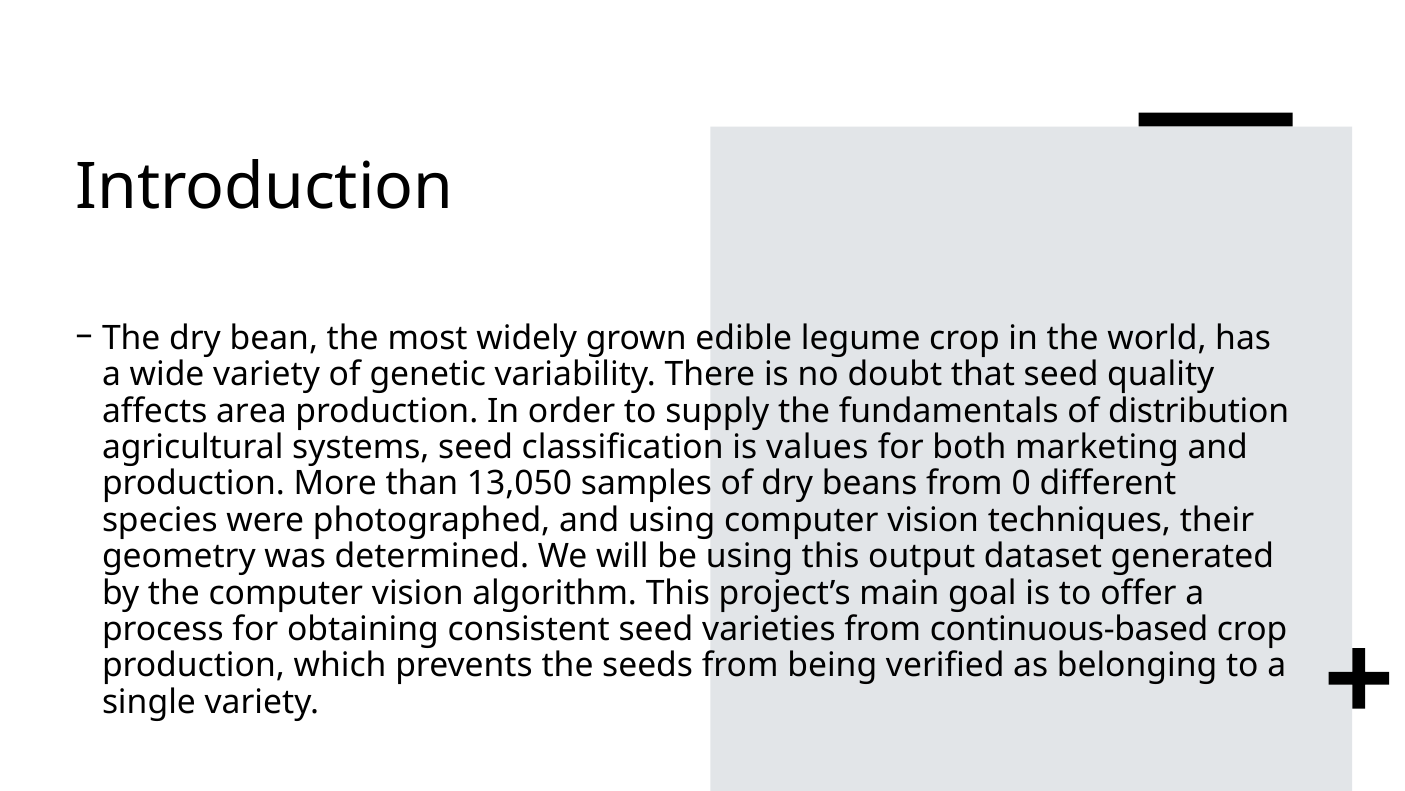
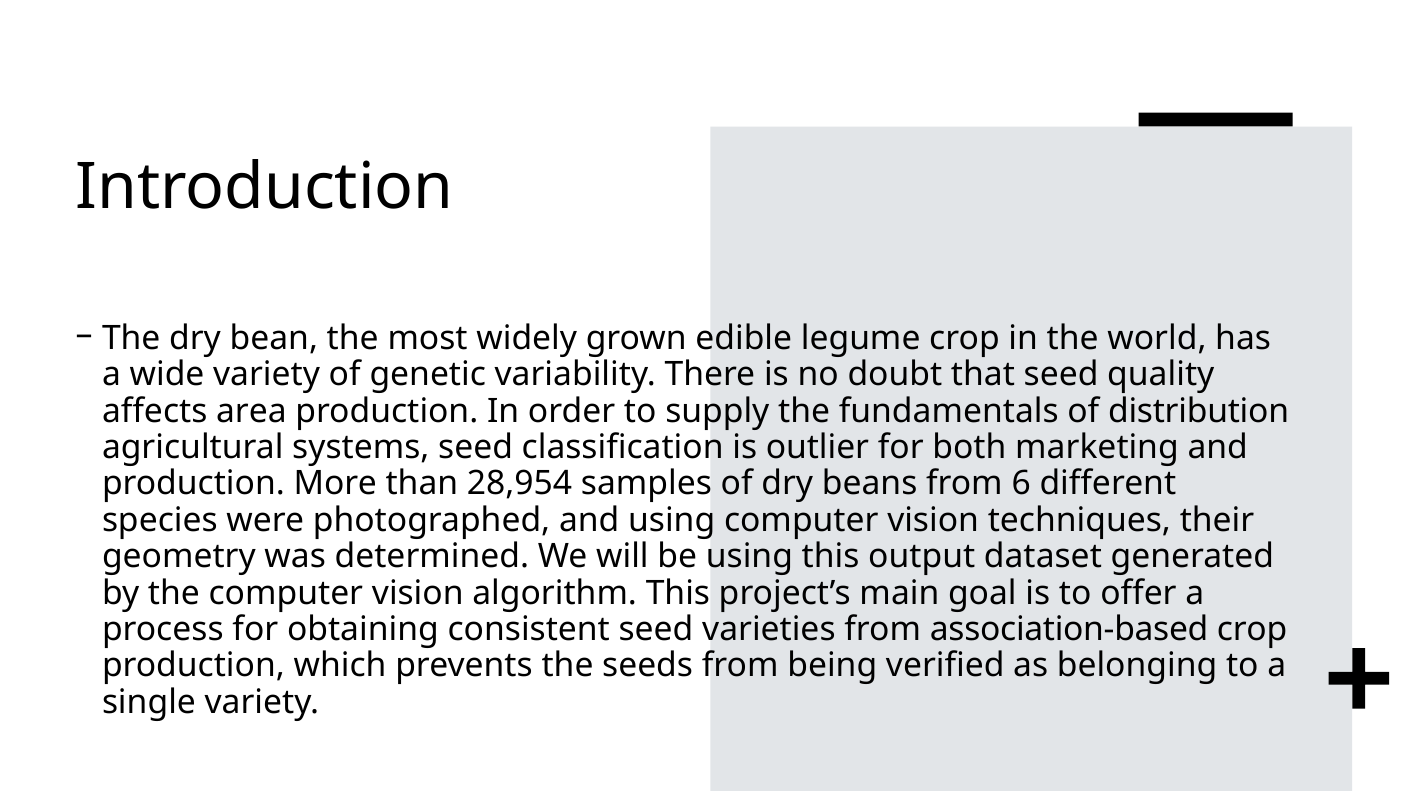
values: values -> outlier
13,050: 13,050 -> 28,954
0: 0 -> 6
continuous-based: continuous-based -> association-based
